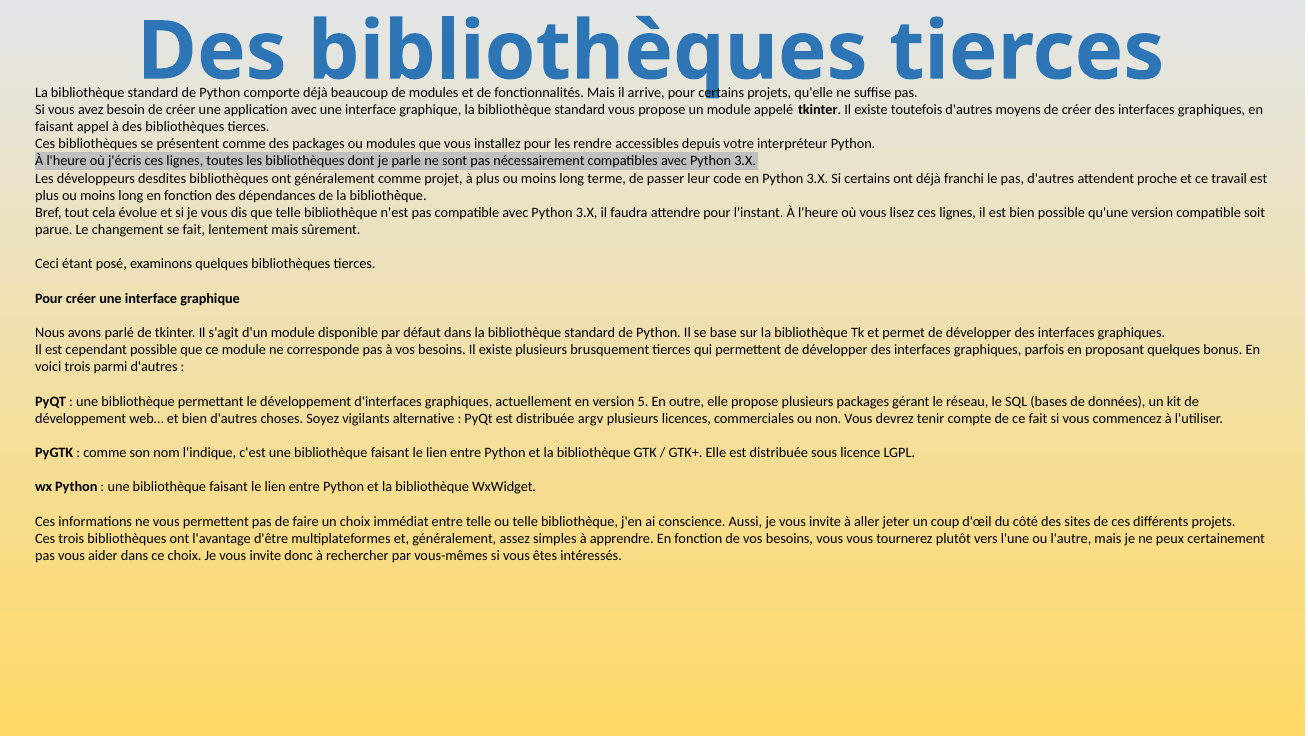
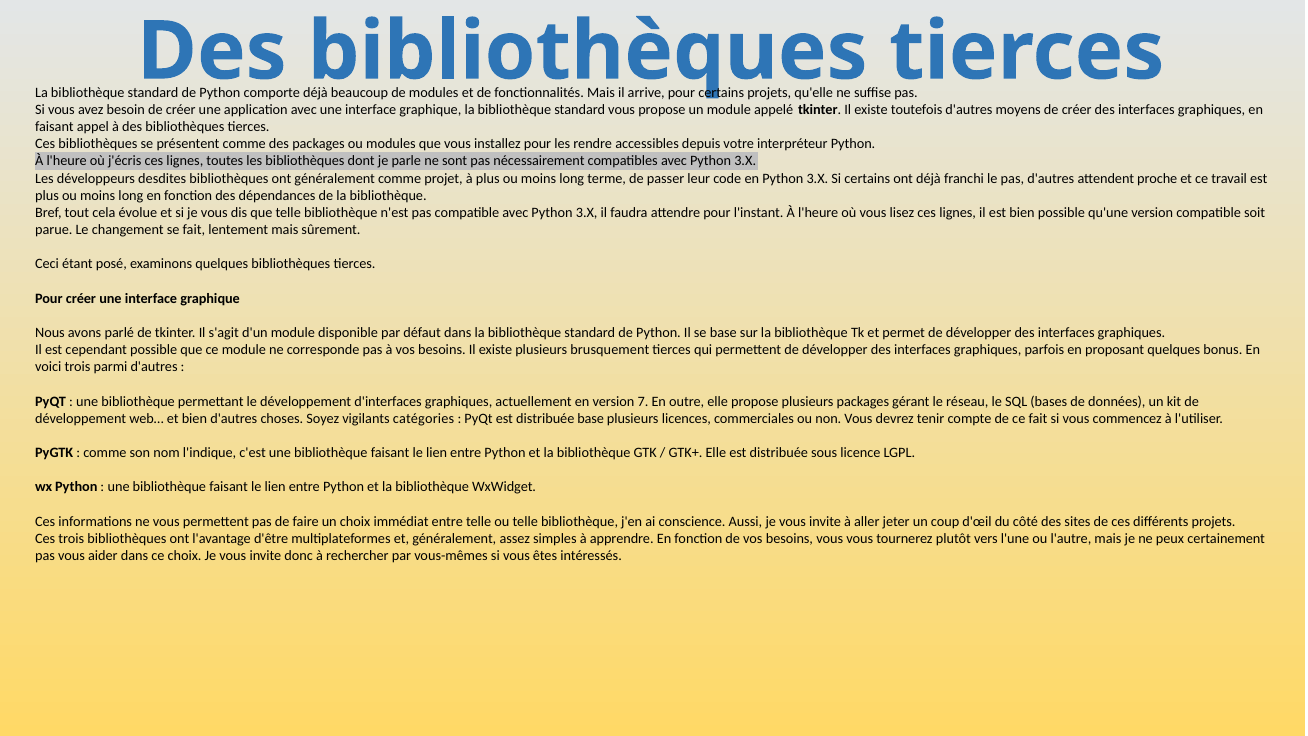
5: 5 -> 7
alternative: alternative -> catégories
distribuée argv: argv -> base
